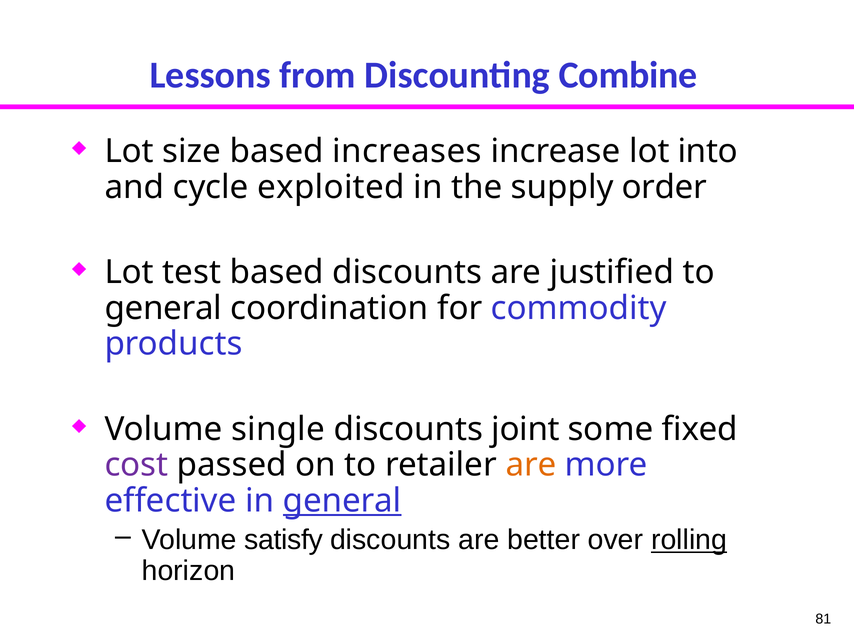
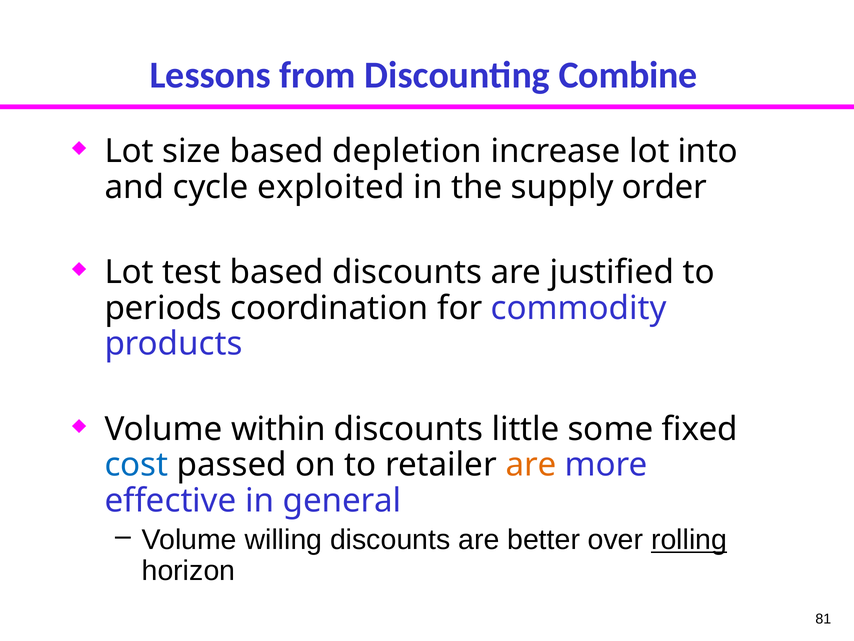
increases: increases -> depletion
general at (163, 308): general -> periods
single: single -> within
joint: joint -> little
cost colour: purple -> blue
general at (342, 501) underline: present -> none
satisfy: satisfy -> willing
